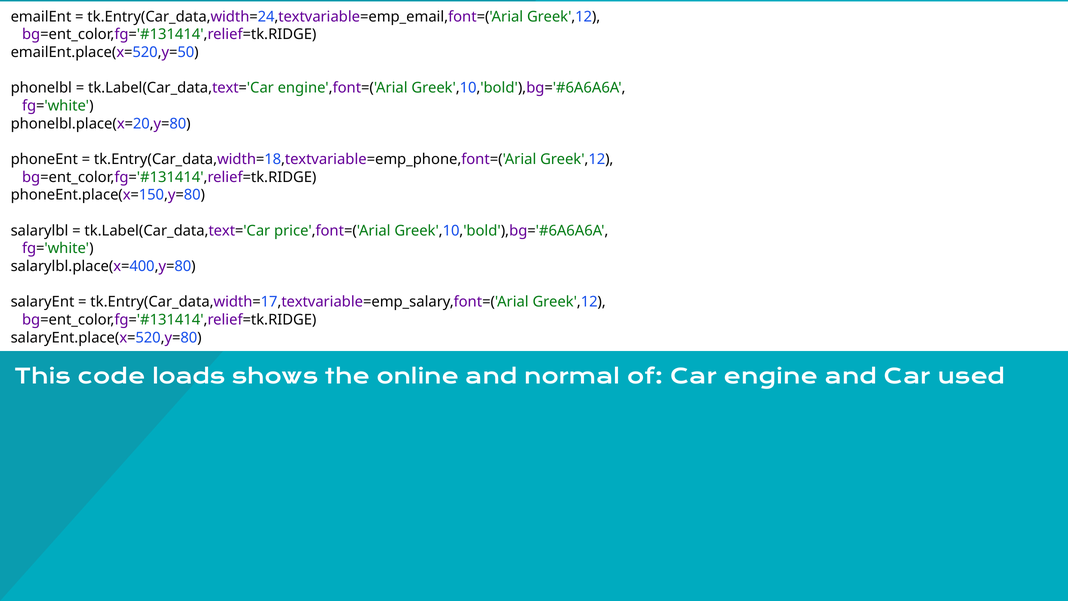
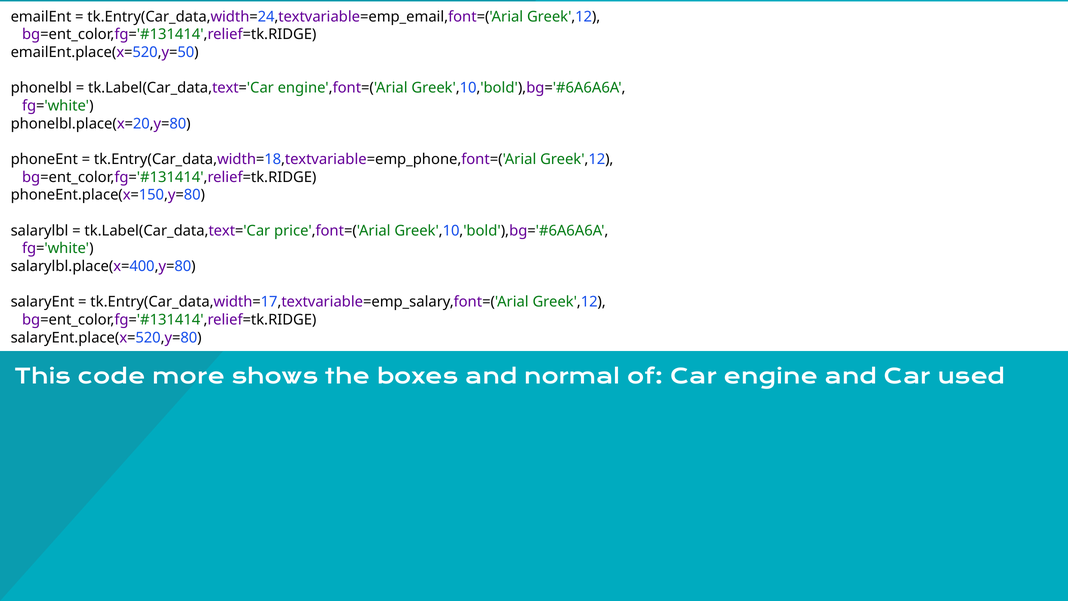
loads: loads -> more
online: online -> boxes
